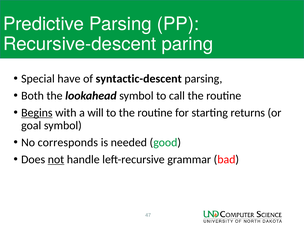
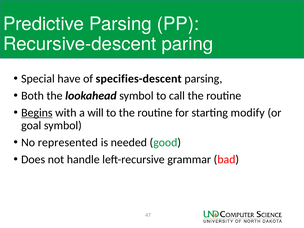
syntactic-descent: syntactic-descent -> specifies-descent
returns: returns -> modify
corresponds: corresponds -> represented
not underline: present -> none
